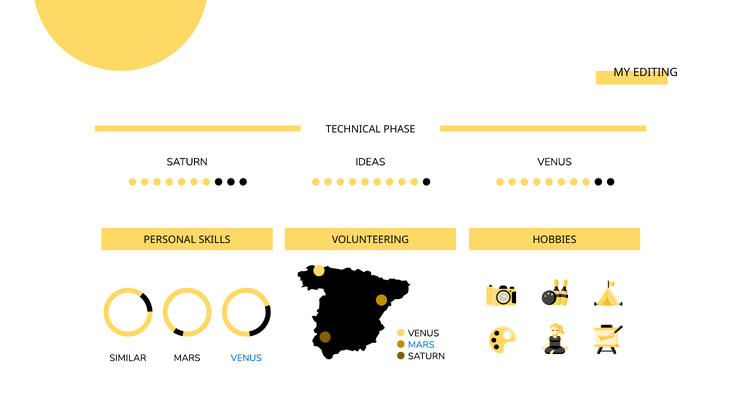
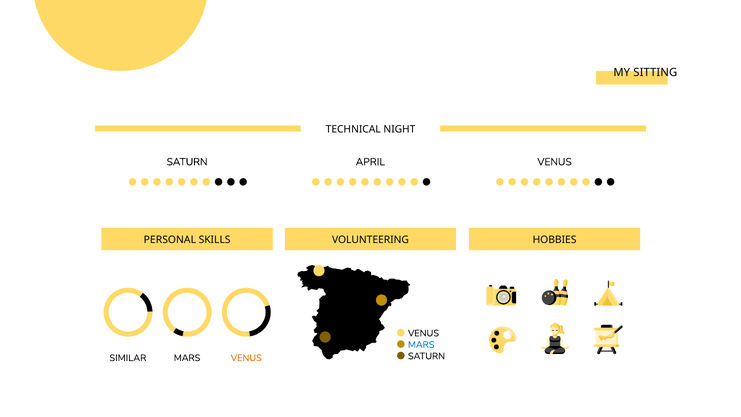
EDITING: EDITING -> SITTING
PHASE: PHASE -> NIGHT
IDEAS: IDEAS -> APRIL
VENUS at (246, 358) colour: blue -> orange
